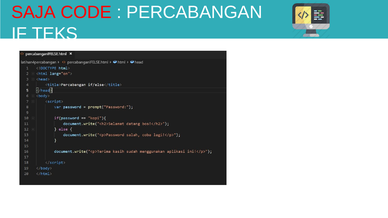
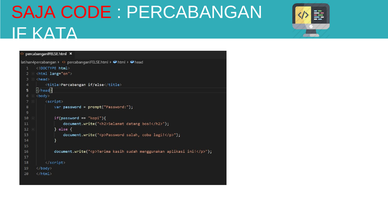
TEKS: TEKS -> KATA
